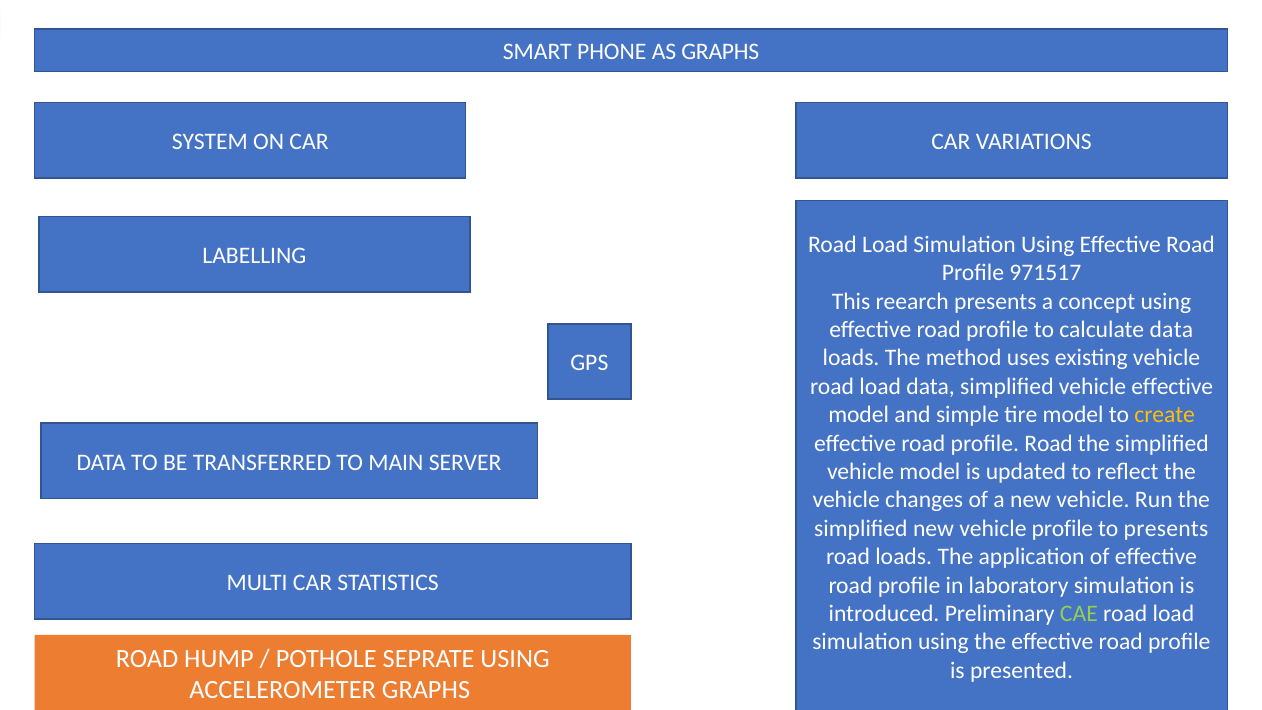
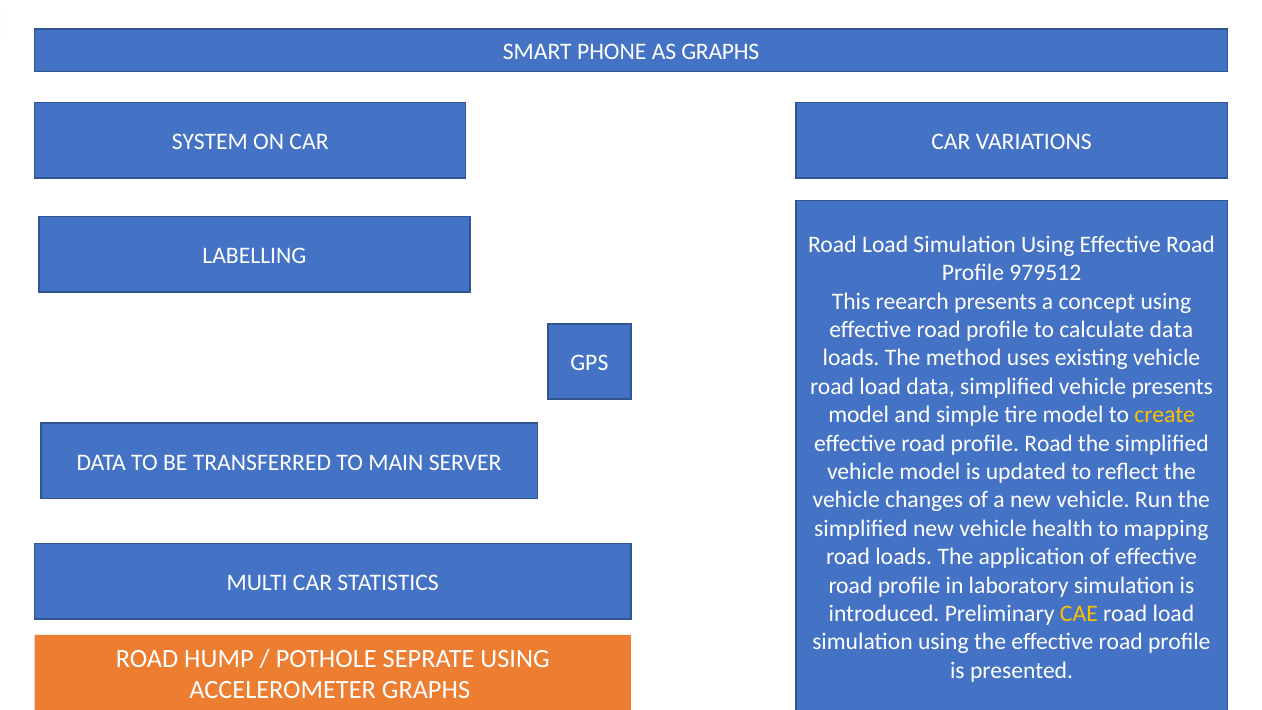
971517: 971517 -> 979512
vehicle effective: effective -> presents
vehicle profile: profile -> health
to presents: presents -> mapping
CAE colour: light green -> yellow
